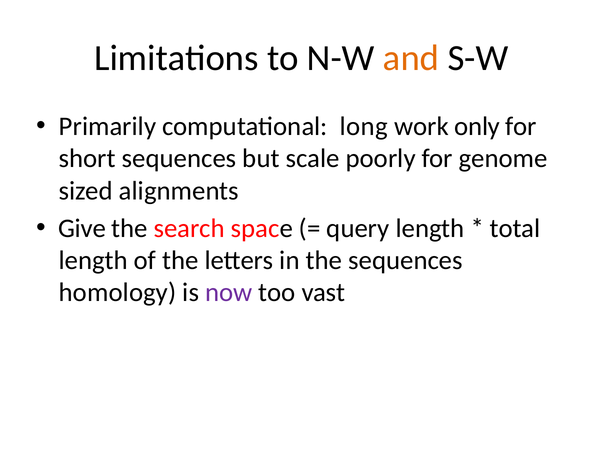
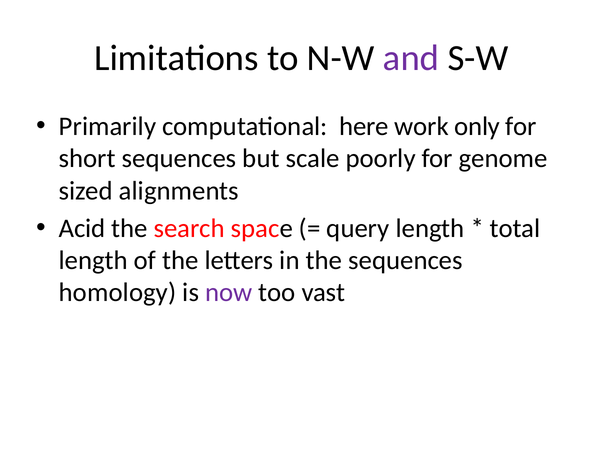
and colour: orange -> purple
long: long -> here
Give: Give -> Acid
